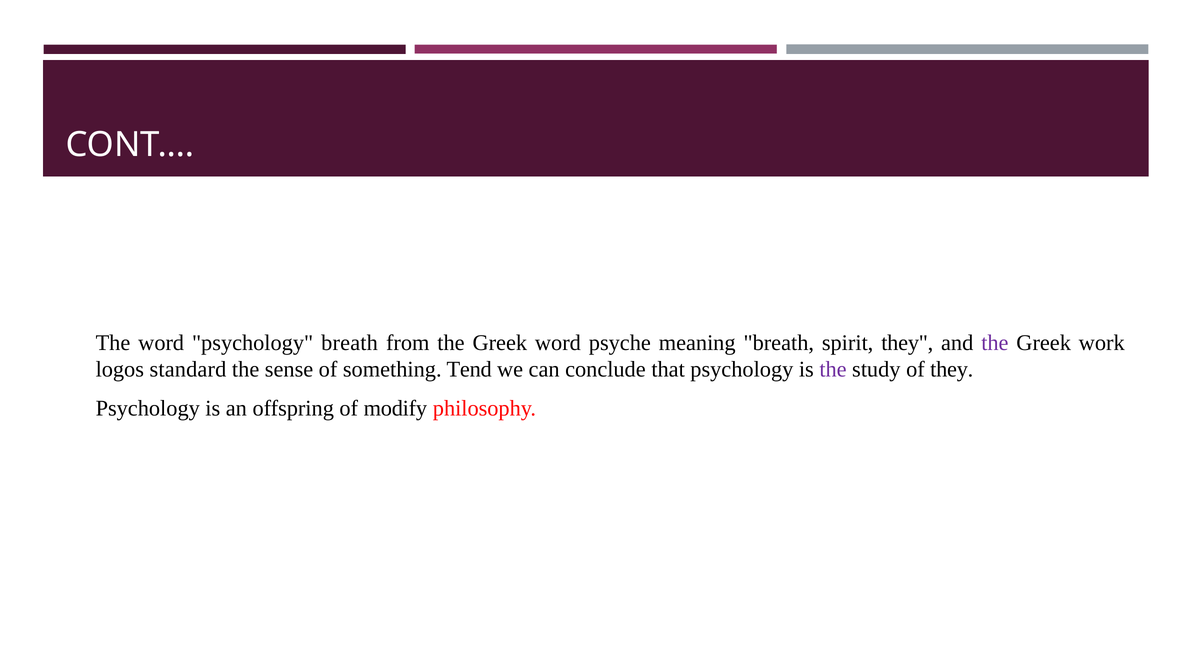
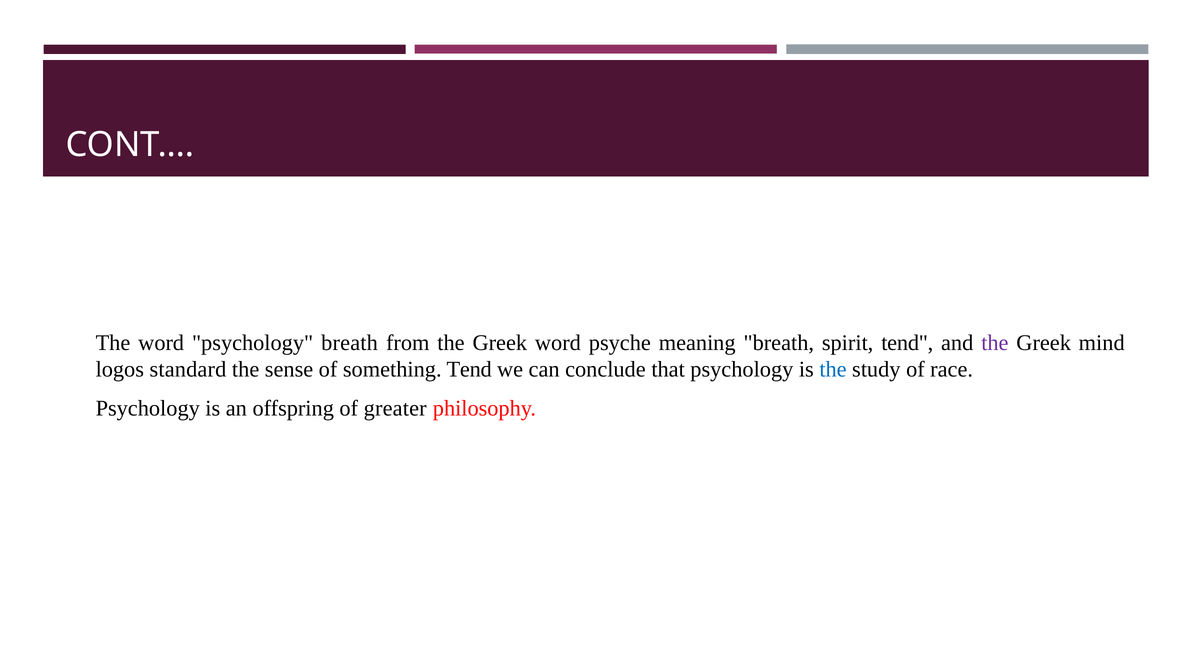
spirit they: they -> tend
work: work -> mind
the at (833, 369) colour: purple -> blue
of they: they -> race
modify: modify -> greater
